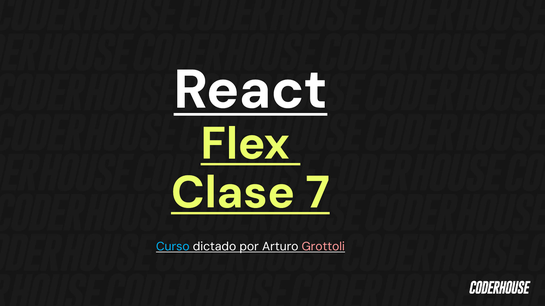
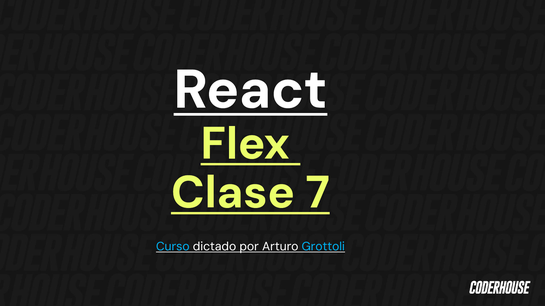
Grottoli colour: pink -> light blue
